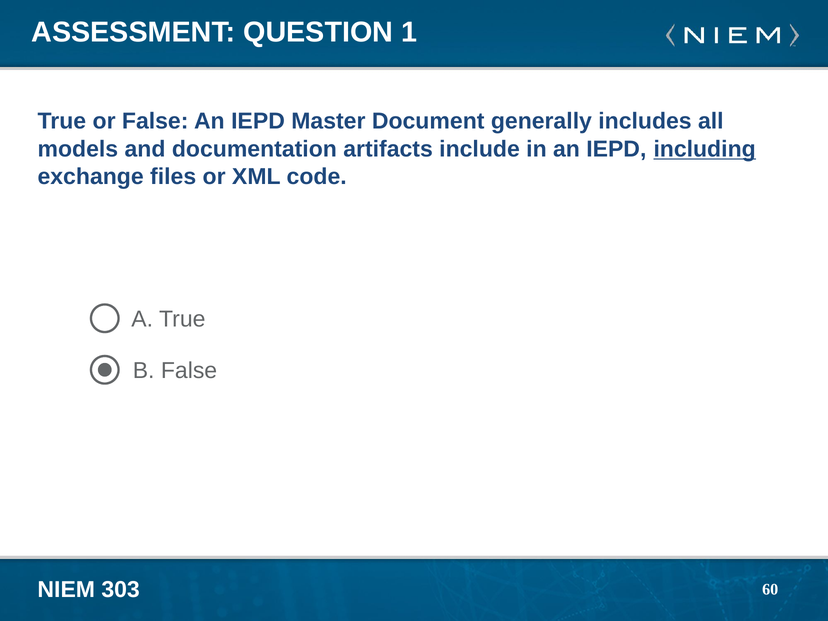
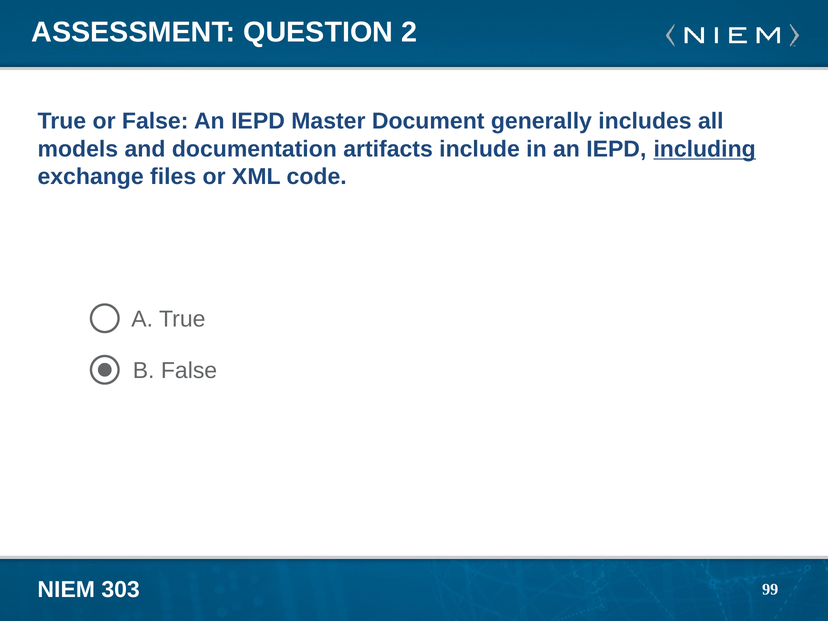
1: 1 -> 2
60: 60 -> 99
